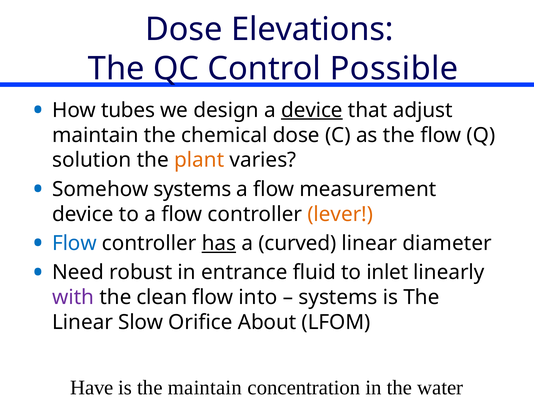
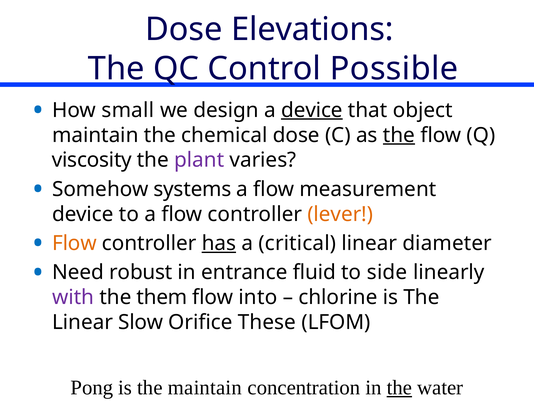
tubes: tubes -> small
adjust: adjust -> object
the at (399, 135) underline: none -> present
solution: solution -> viscosity
plant colour: orange -> purple
Flow at (74, 243) colour: blue -> orange
curved: curved -> critical
inlet: inlet -> side
clean: clean -> them
systems at (338, 297): systems -> chlorine
About: About -> These
Have: Have -> Pong
the at (399, 387) underline: none -> present
